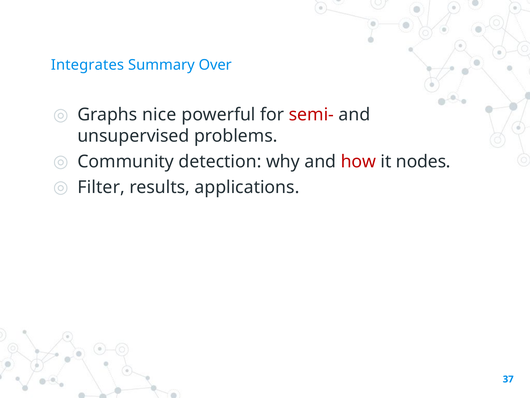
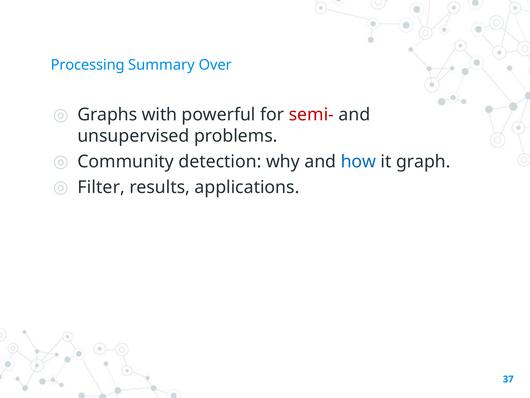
Integrates: Integrates -> Processing
nice: nice -> with
how colour: red -> blue
nodes: nodes -> graph
